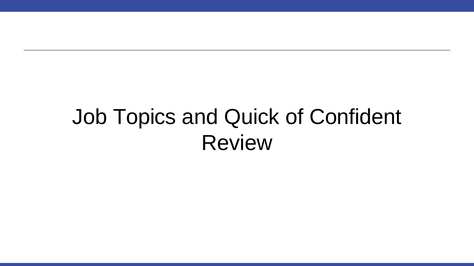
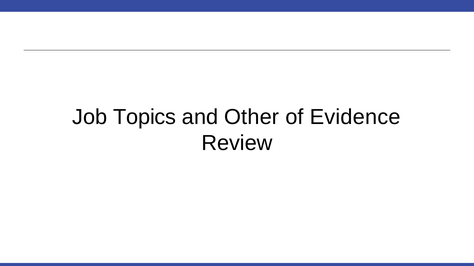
Quick: Quick -> Other
Confident: Confident -> Evidence
